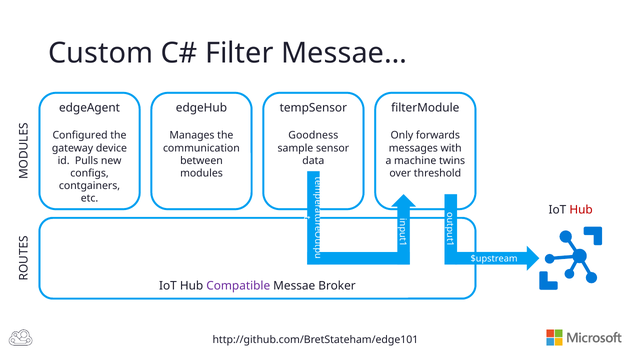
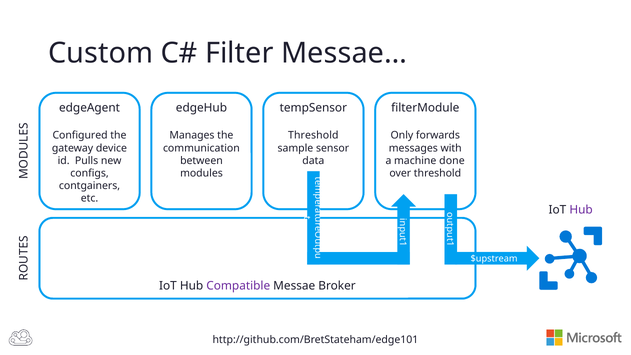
Goodness at (313, 135): Goodness -> Threshold
twins: twins -> done
Hub at (581, 210) colour: red -> purple
